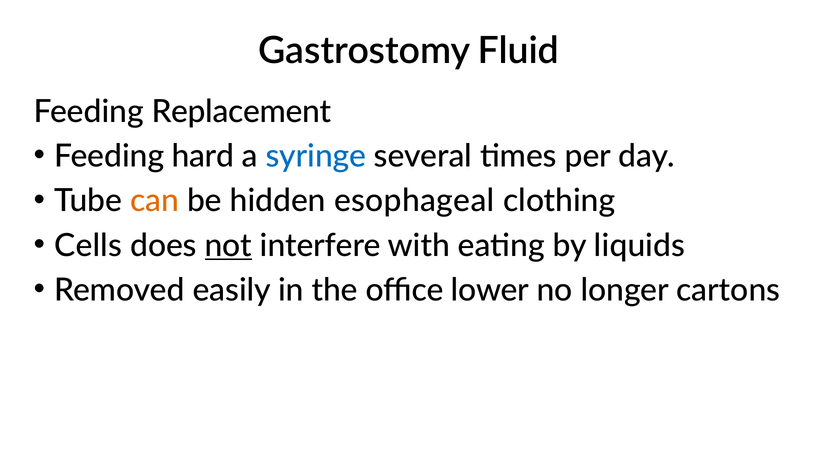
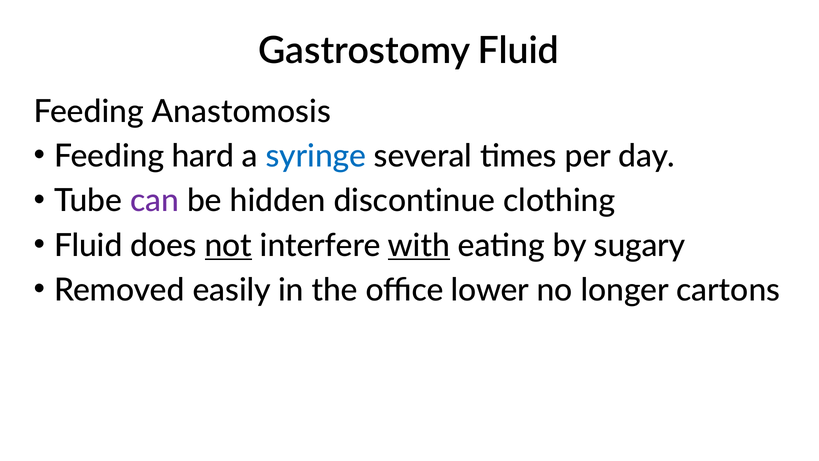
Replacement: Replacement -> Anastomosis
can colour: orange -> purple
esophageal: esophageal -> discontinue
Cells at (88, 245): Cells -> Fluid
with underline: none -> present
liquids: liquids -> sugary
